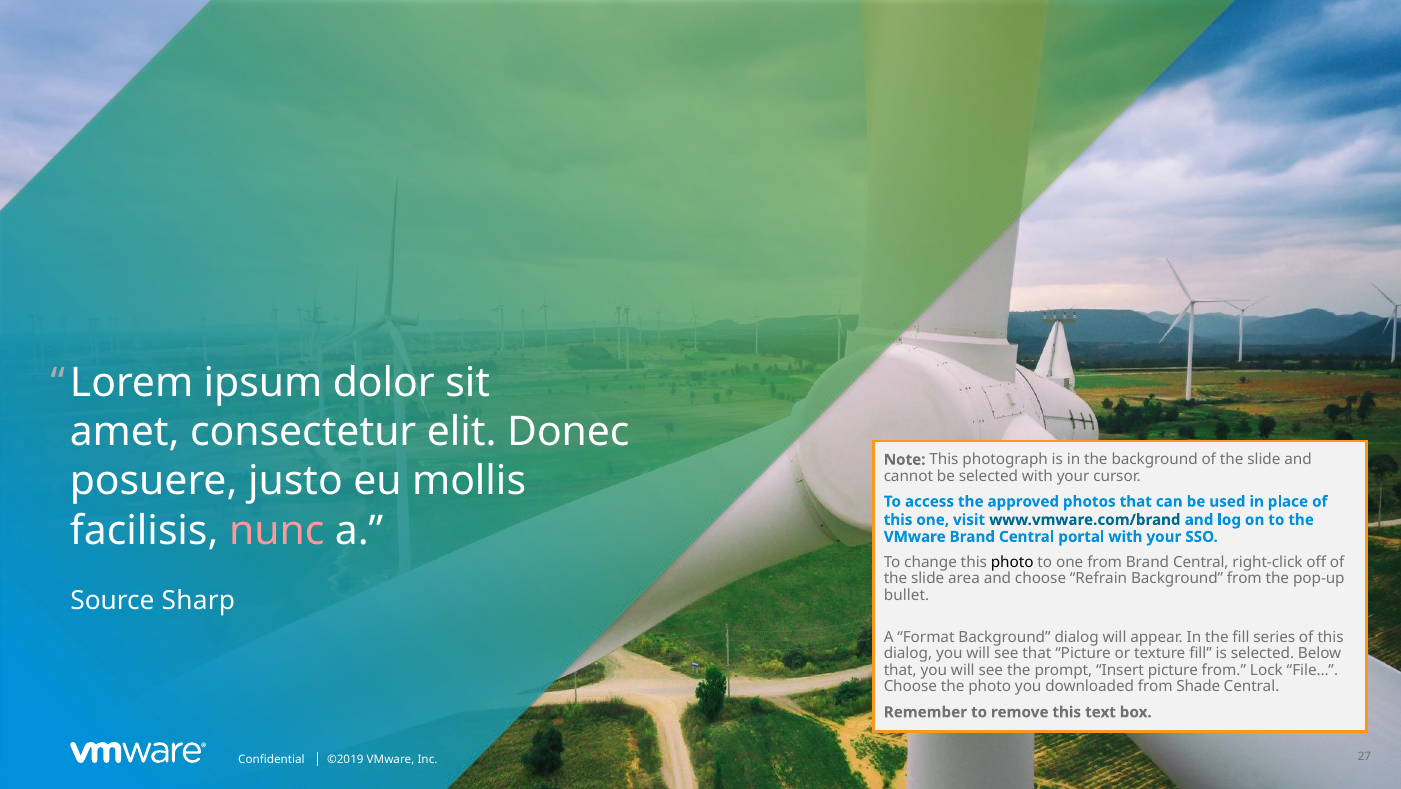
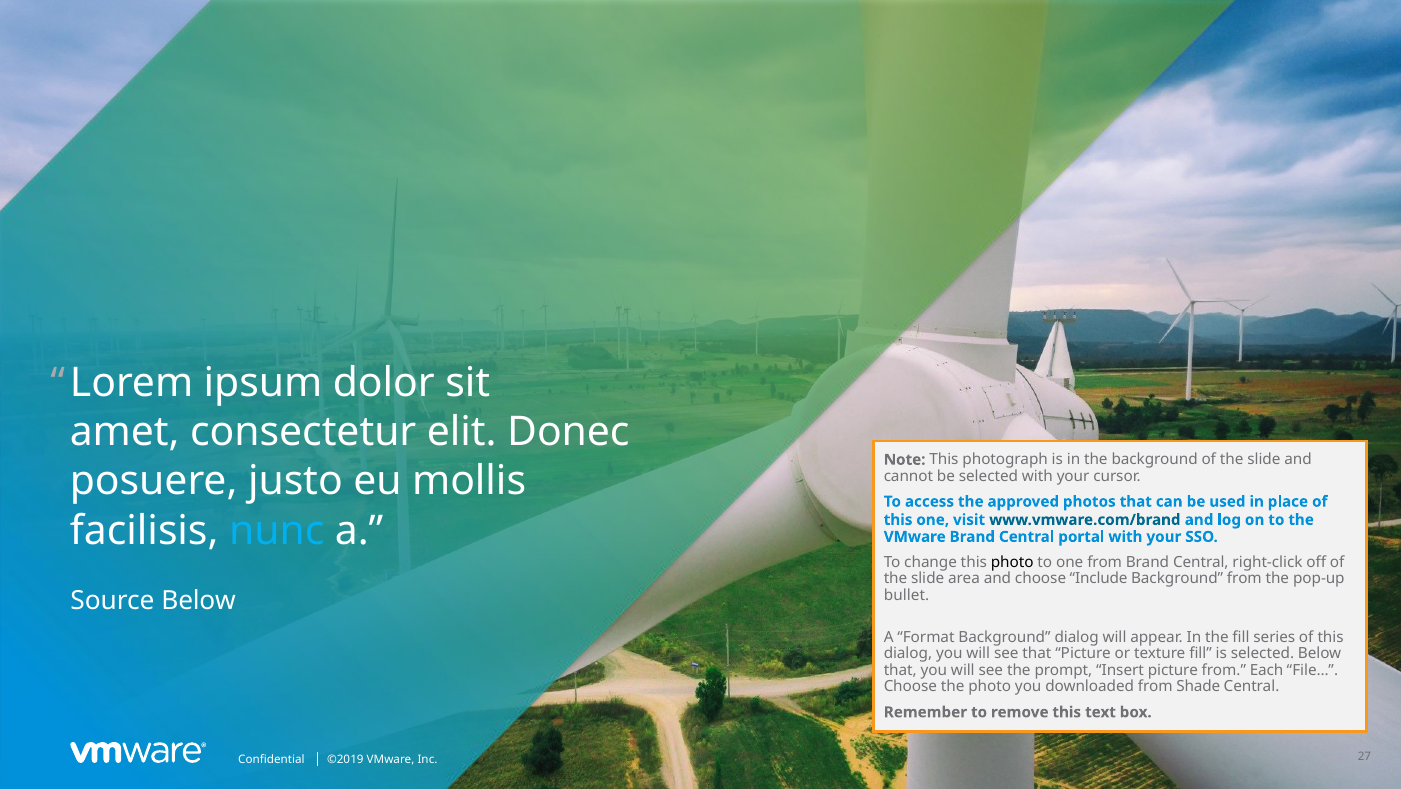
nunc colour: pink -> light blue
Refrain: Refrain -> Include
Sharp at (198, 600): Sharp -> Below
Lock: Lock -> Each
